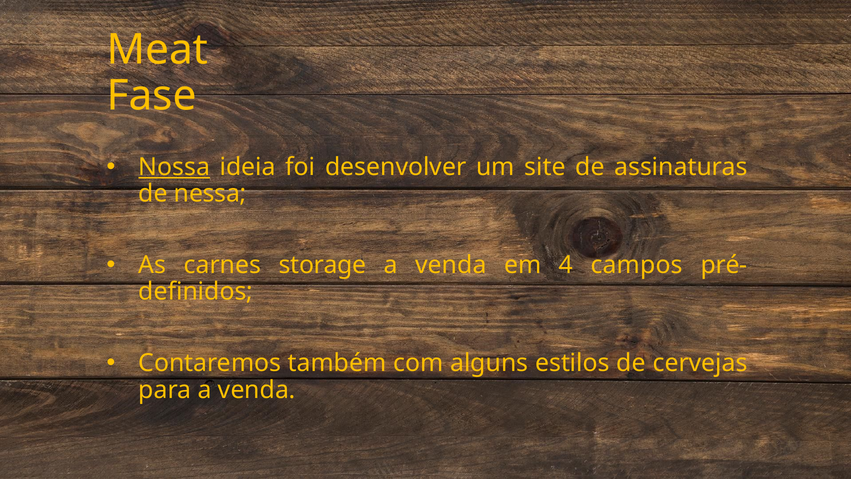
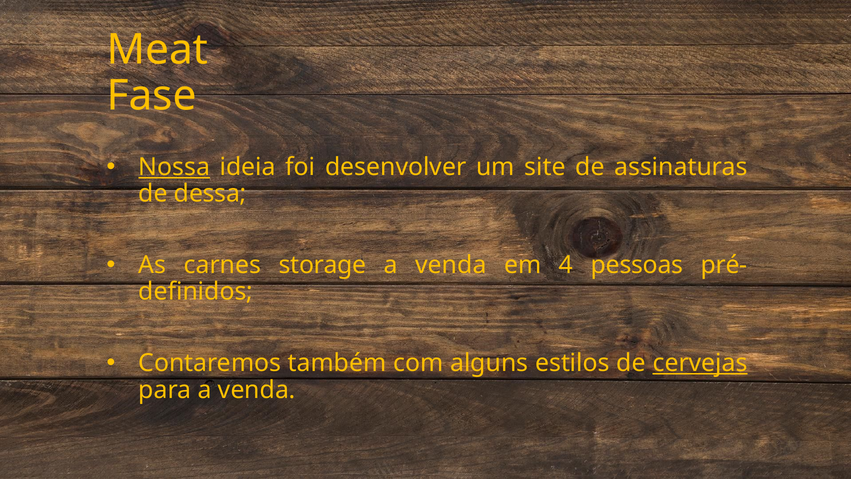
nessa: nessa -> dessa
campos: campos -> pessoas
cervejas underline: none -> present
